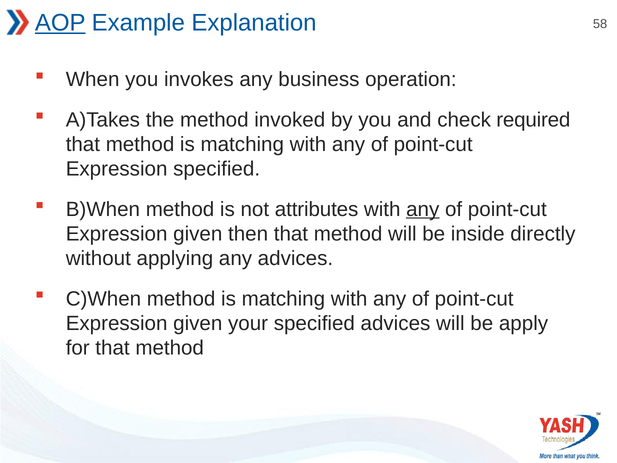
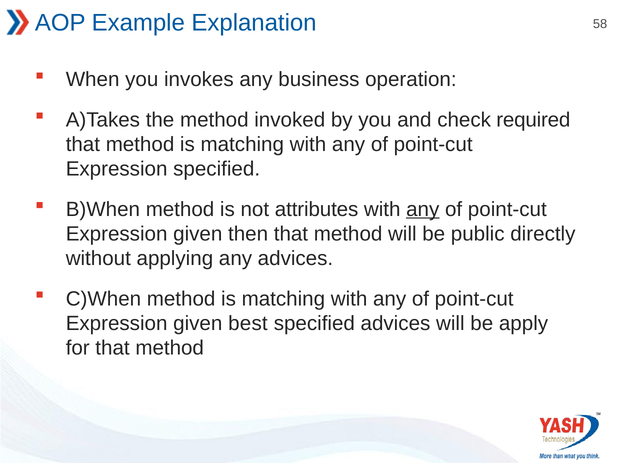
AOP underline: present -> none
inside: inside -> public
your: your -> best
